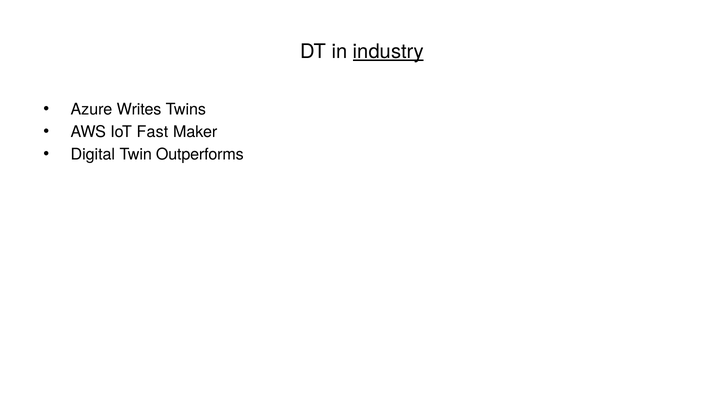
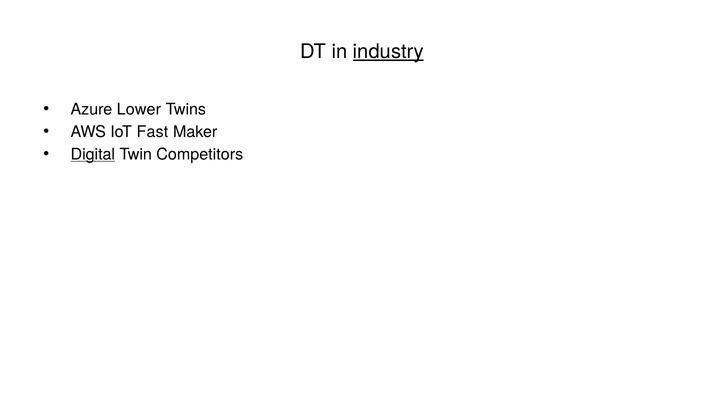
Writes: Writes -> Lower
Digital underline: none -> present
Outperforms: Outperforms -> Competitors
